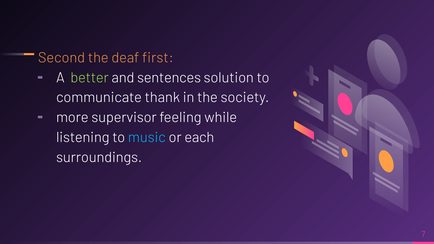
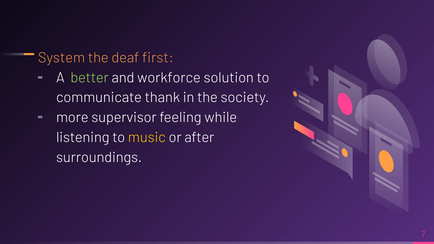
Second: Second -> System
sentences: sentences -> workforce
music colour: light blue -> yellow
each: each -> after
